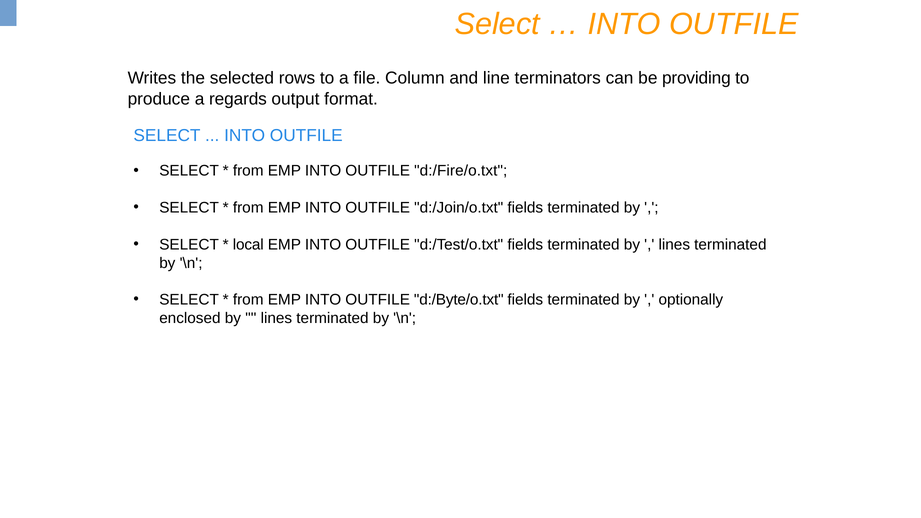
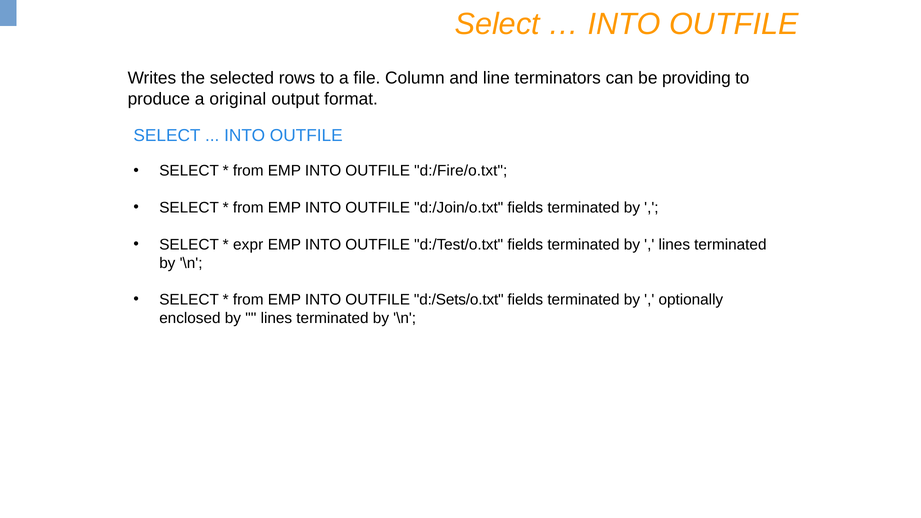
regards: regards -> original
local: local -> expr
d:/Byte/o.txt: d:/Byte/o.txt -> d:/Sets/o.txt
